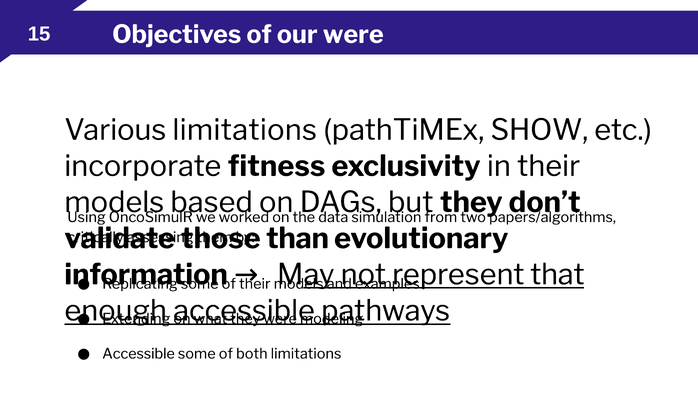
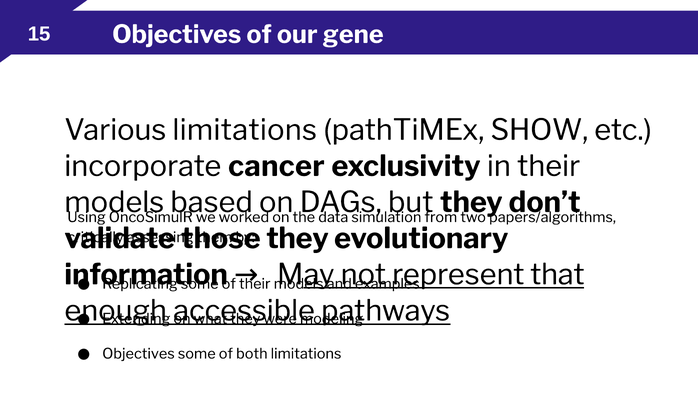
our were: were -> gene
fitness: fitness -> cancer
than at (297, 238): than -> they
Accessible at (139, 353): Accessible -> Objectives
